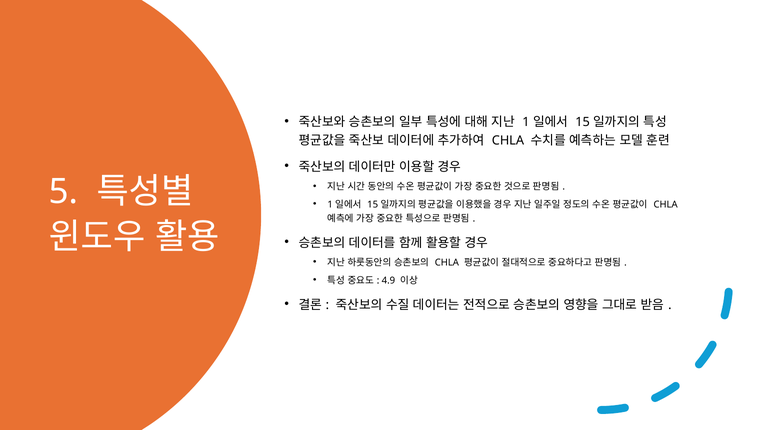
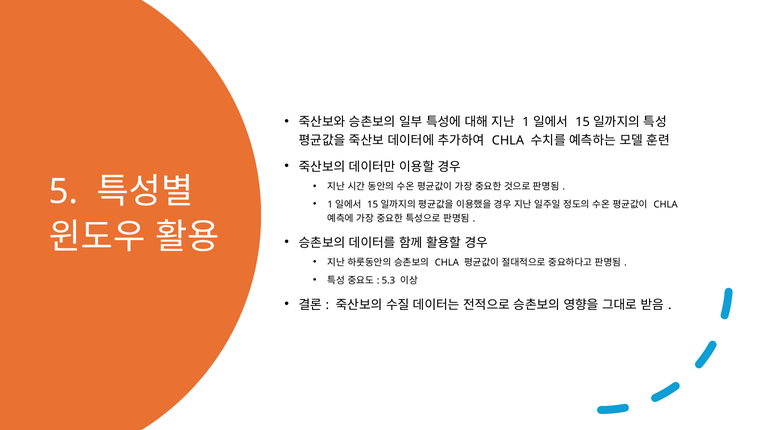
4.9: 4.9 -> 5.3
